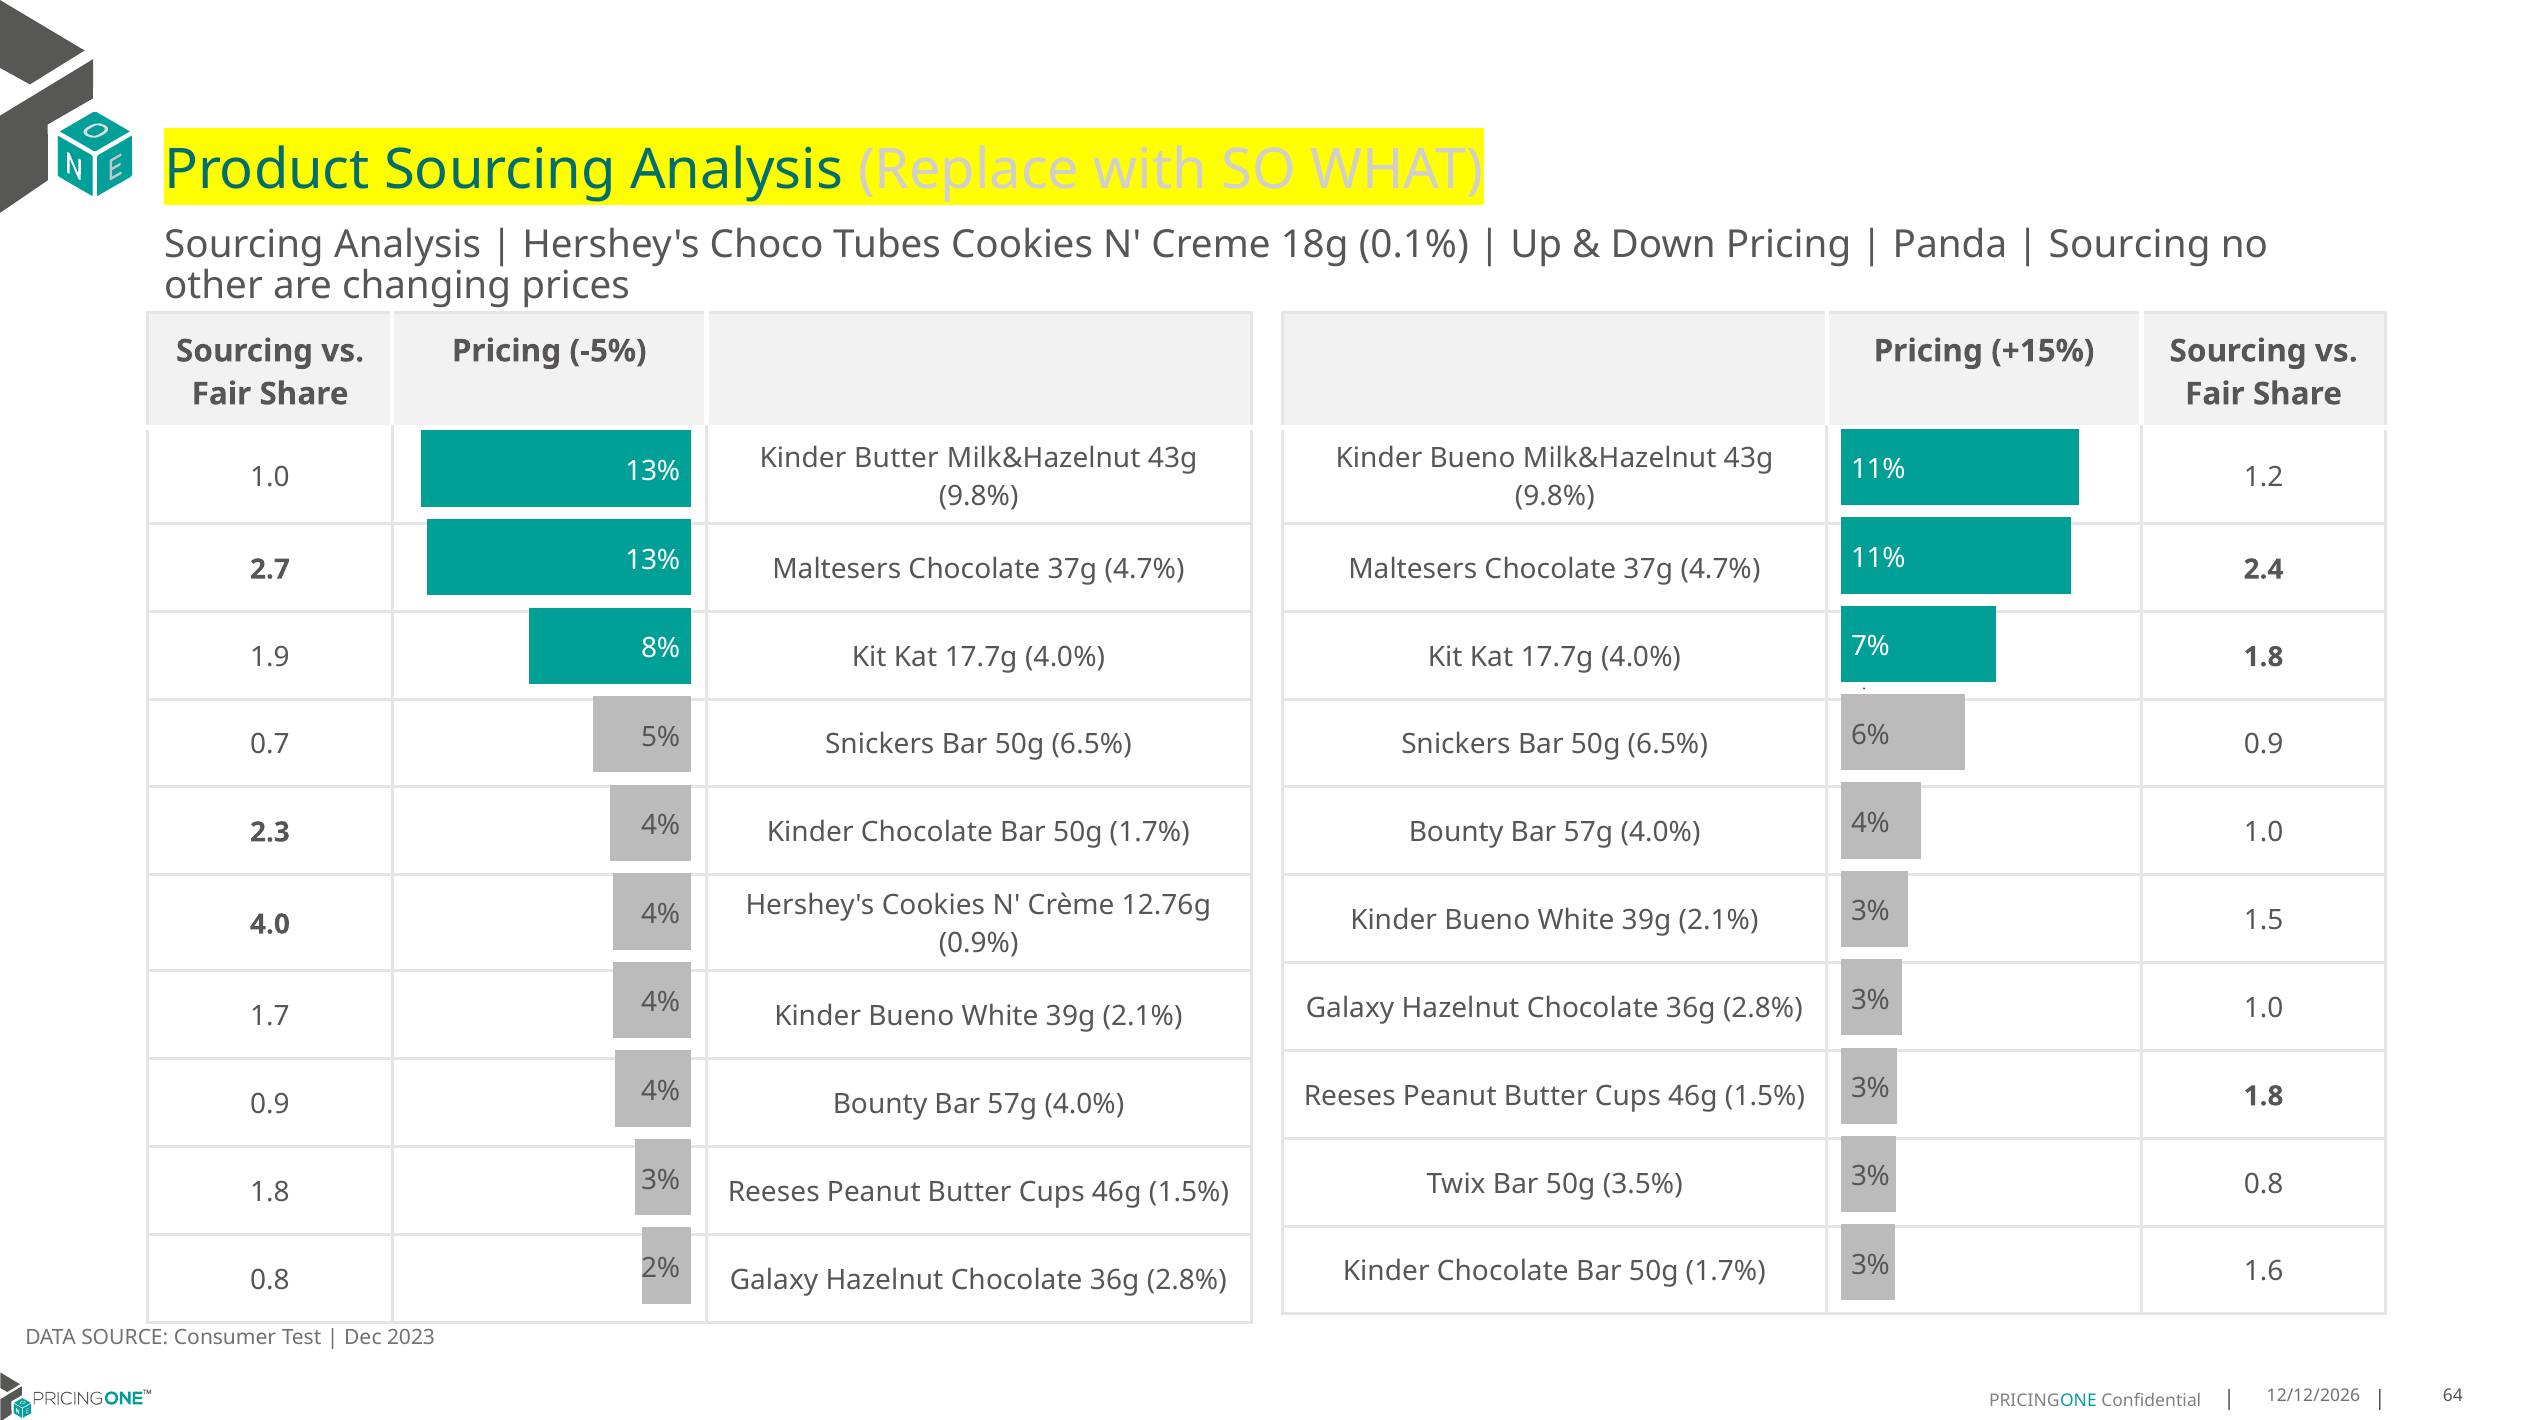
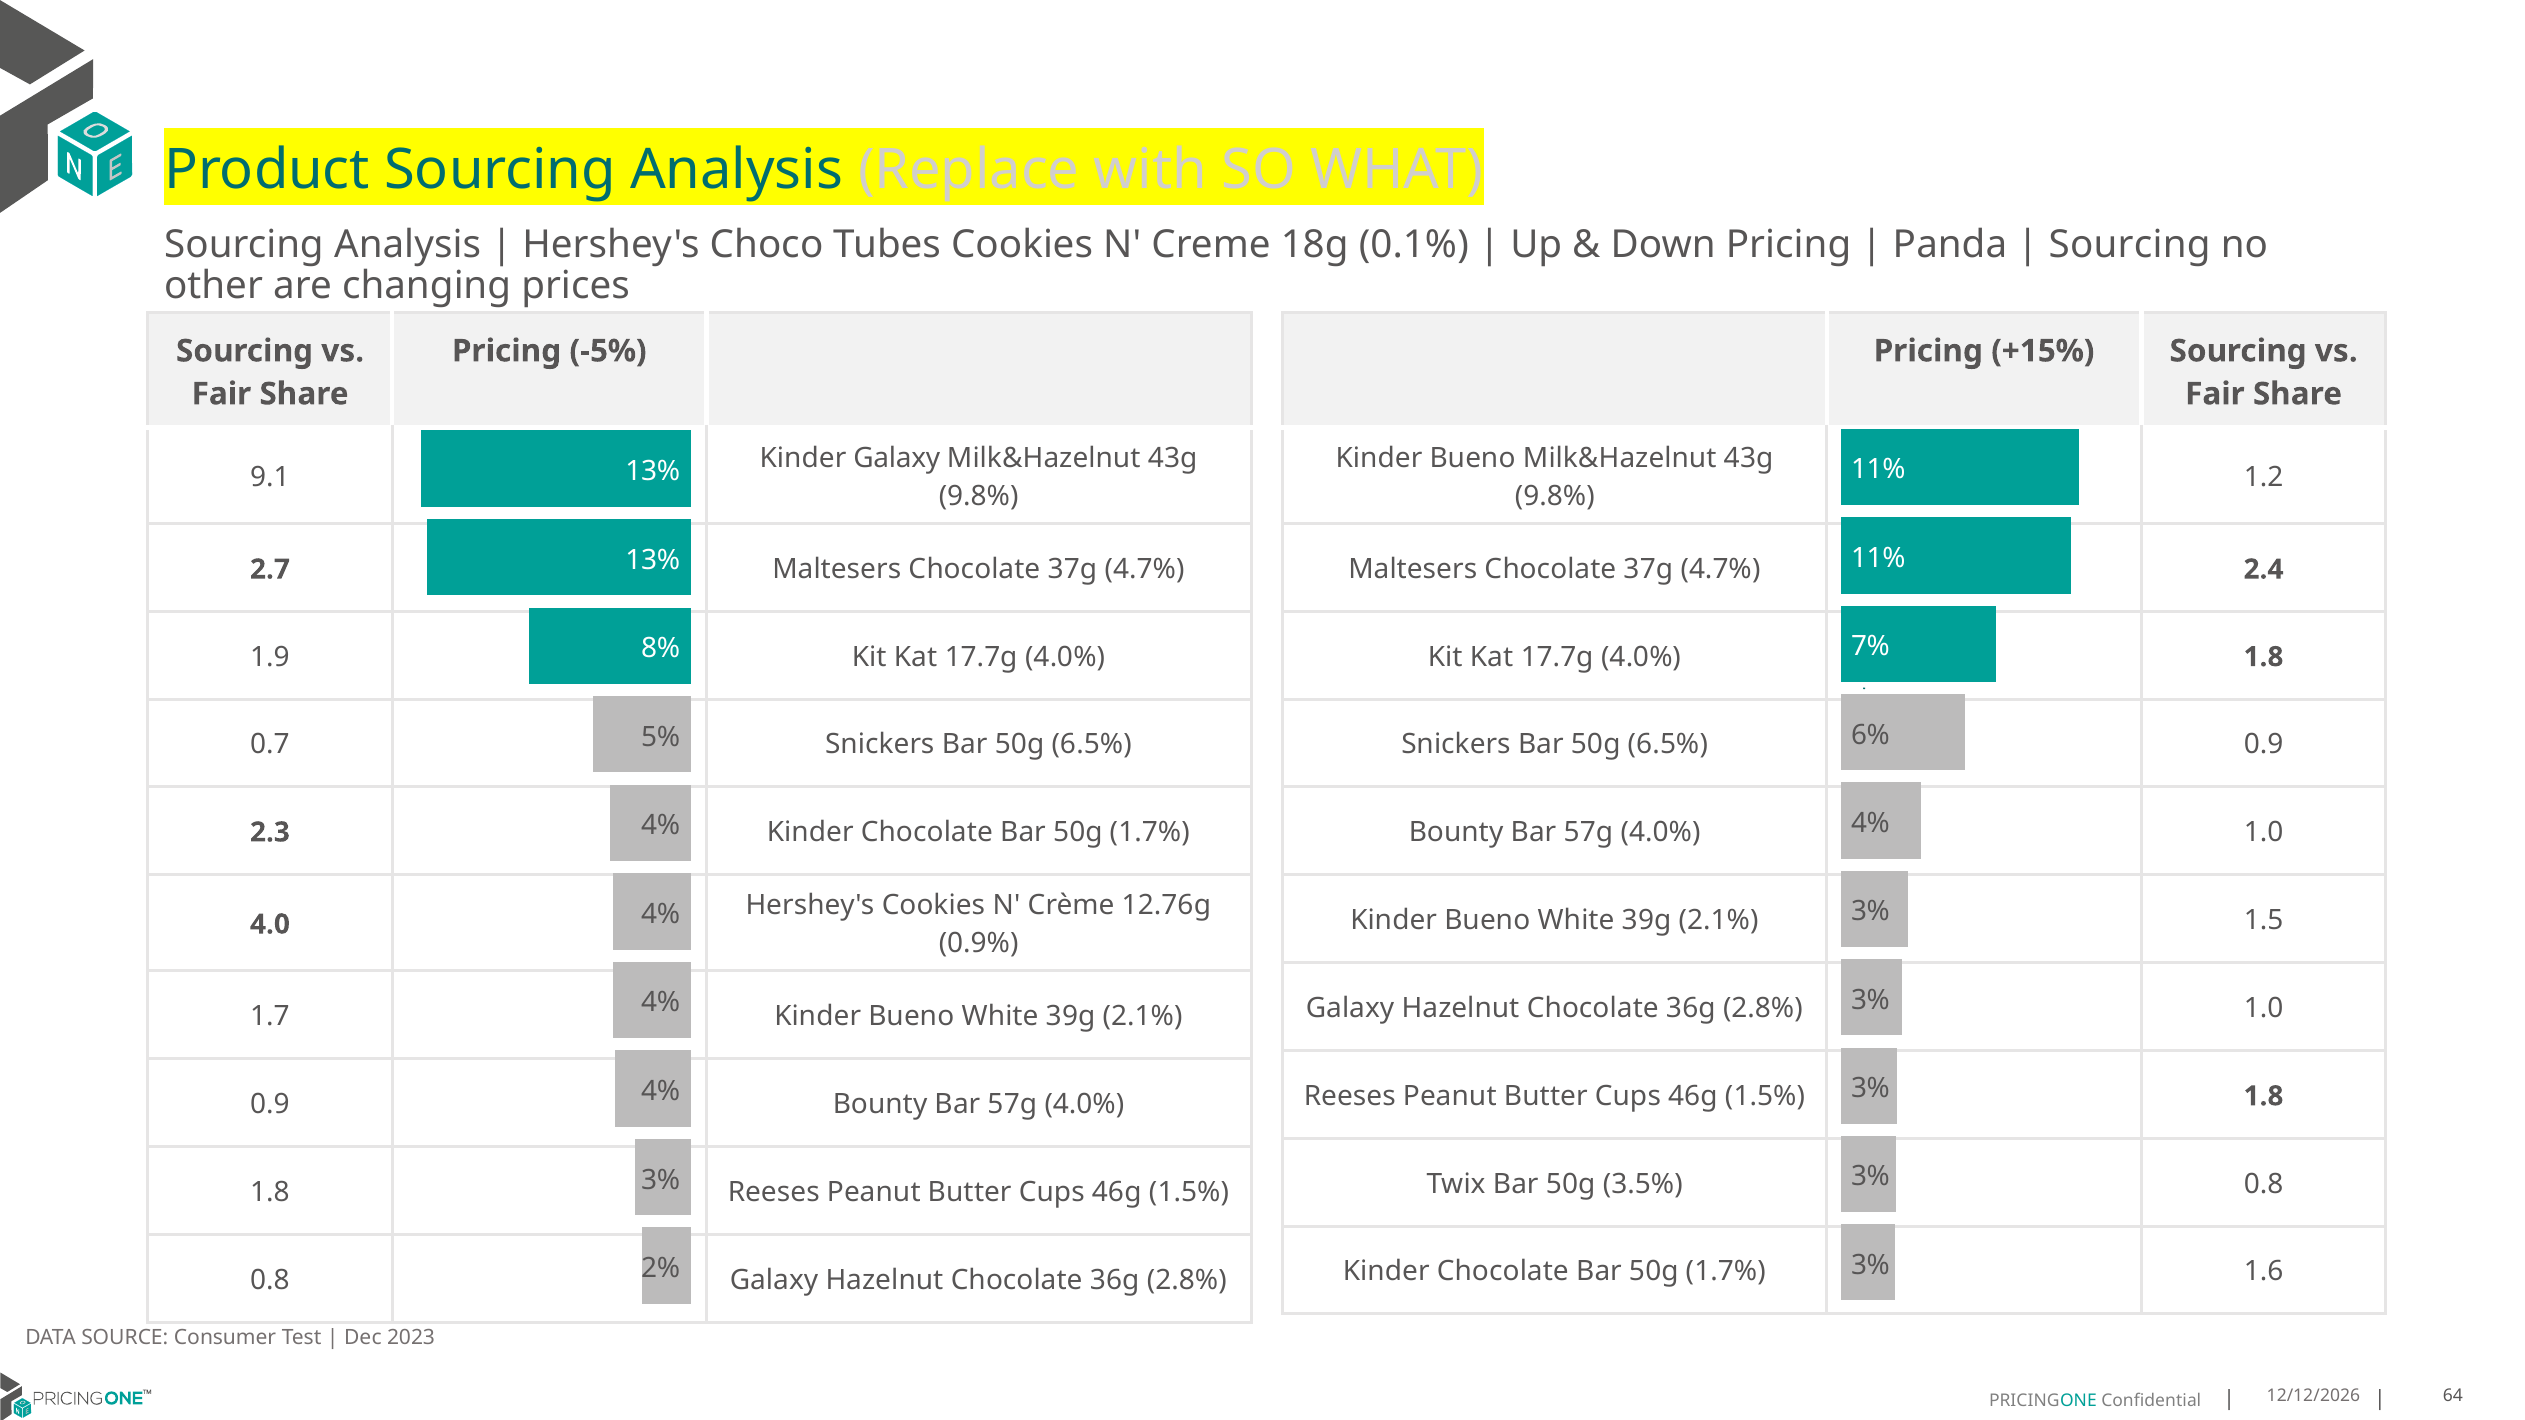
Kinder Butter: Butter -> Galaxy
1.0 at (270, 477): 1.0 -> 9.1
